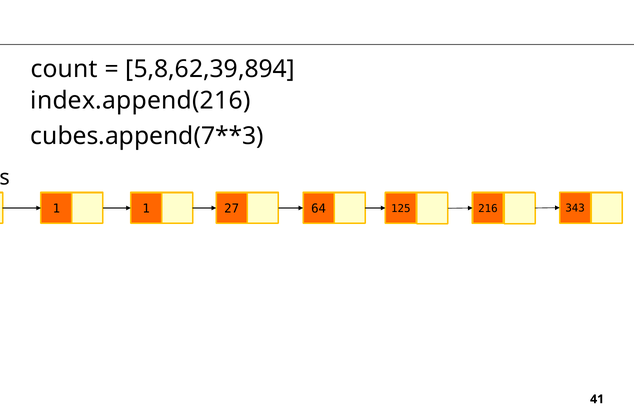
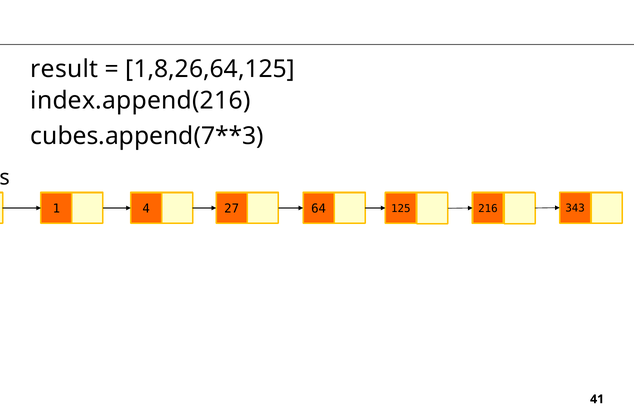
count: count -> result
5,8,62,39,894: 5,8,62,39,894 -> 1,8,26,64,125
1 1: 1 -> 4
